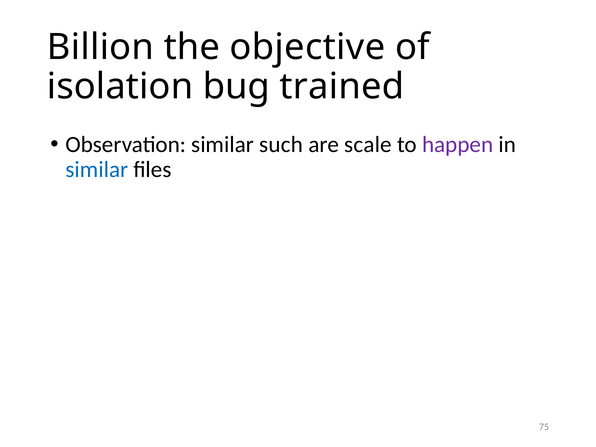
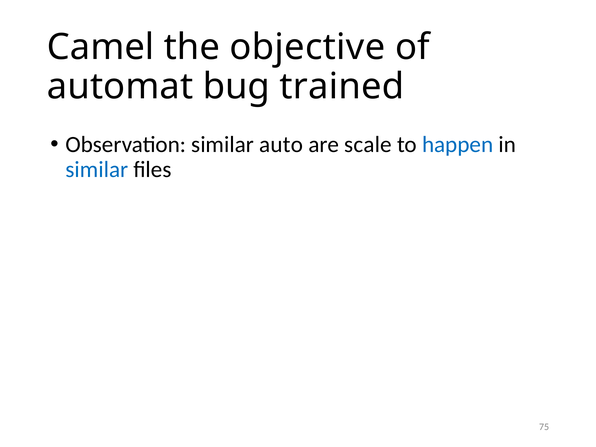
Billion: Billion -> Camel
isolation: isolation -> automat
such: such -> auto
happen colour: purple -> blue
